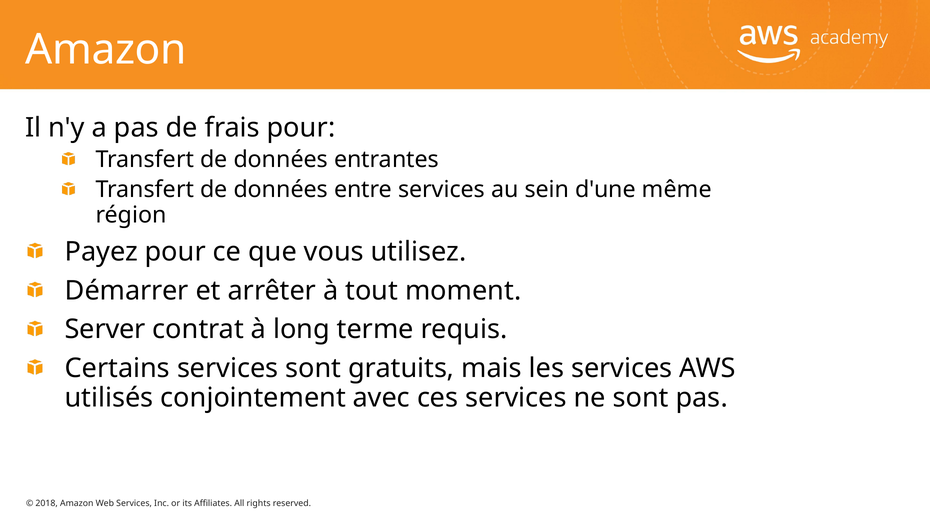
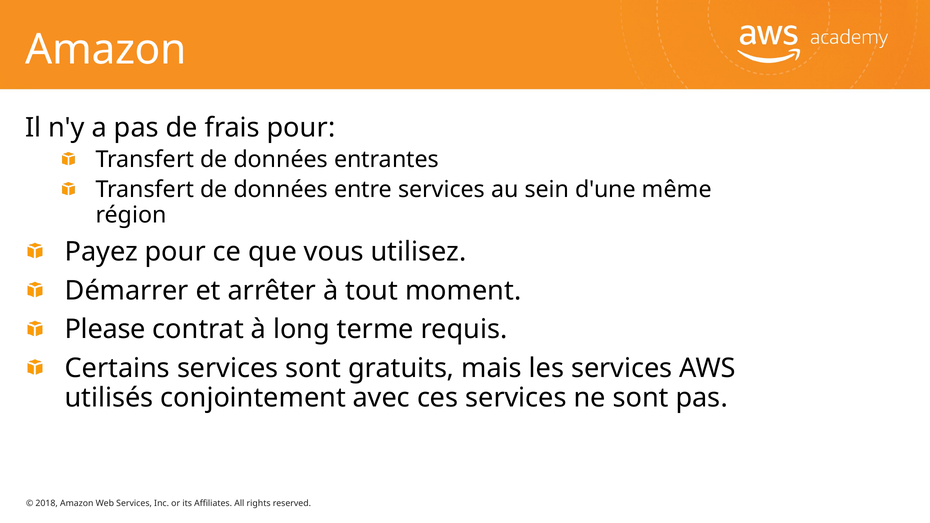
Server: Server -> Please
